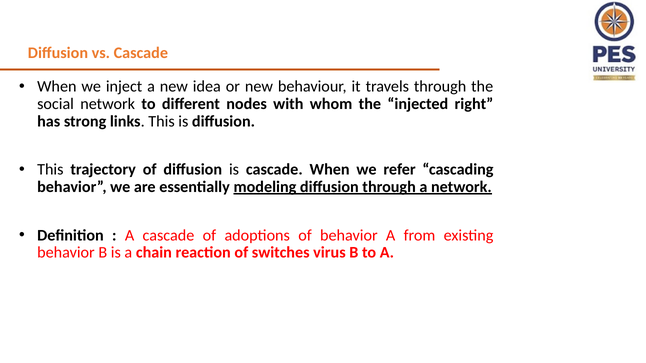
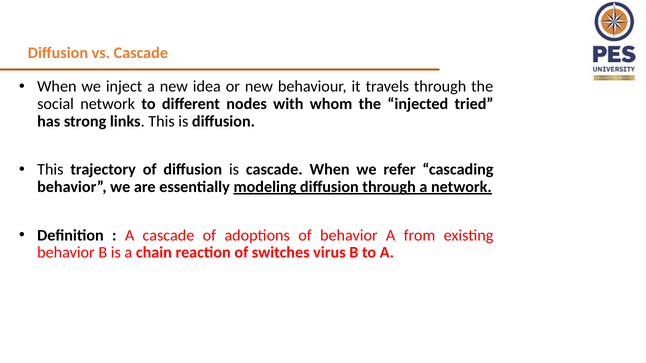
right: right -> tried
